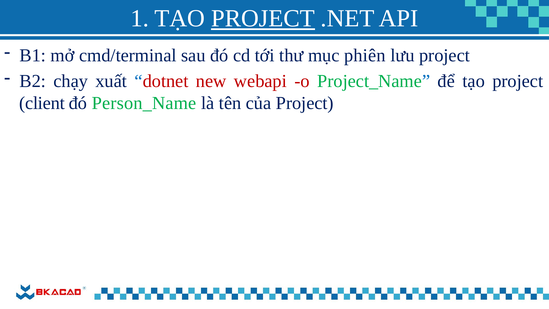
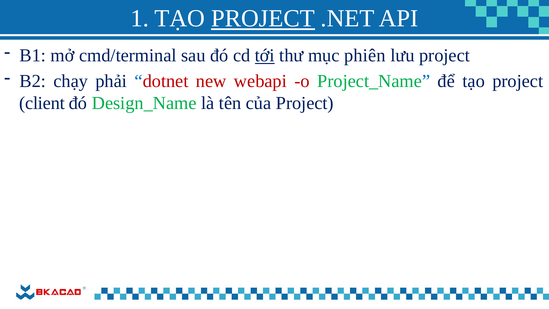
tới underline: none -> present
xuất: xuất -> phải
Person_Name: Person_Name -> Design_Name
